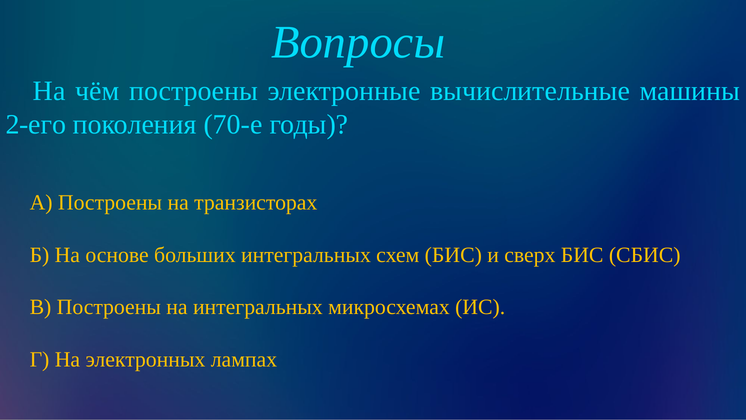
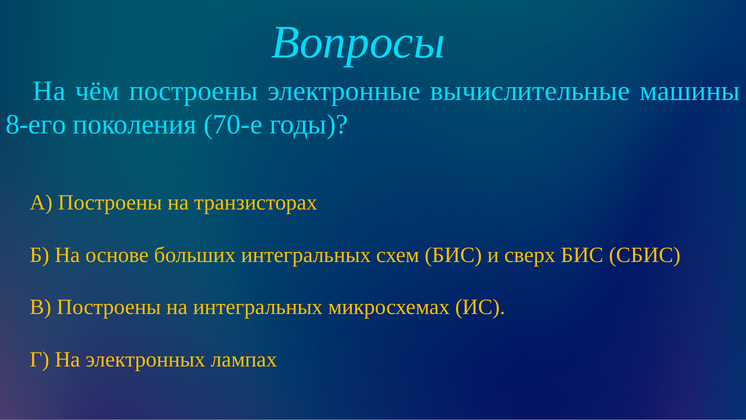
2-его: 2-его -> 8-его
